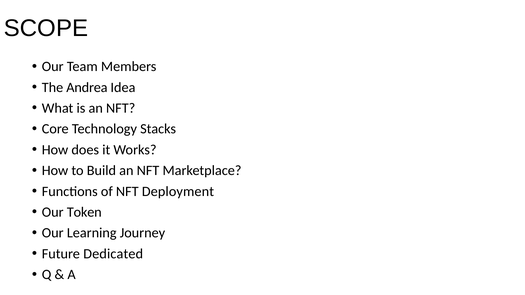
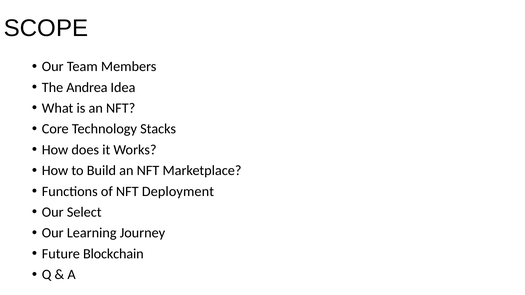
Token: Token -> Select
Dedicated: Dedicated -> Blockchain
